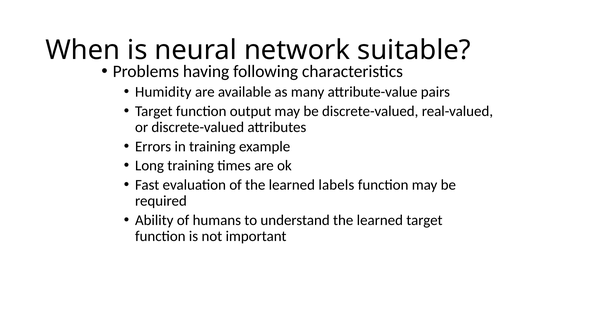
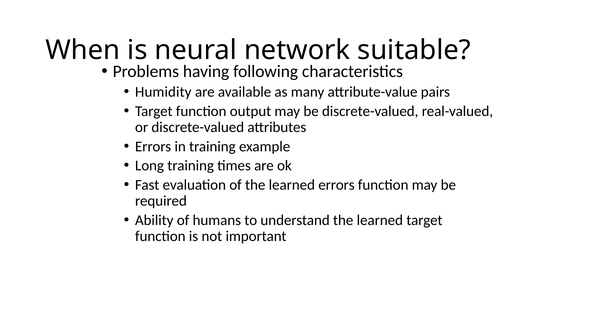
learned labels: labels -> errors
